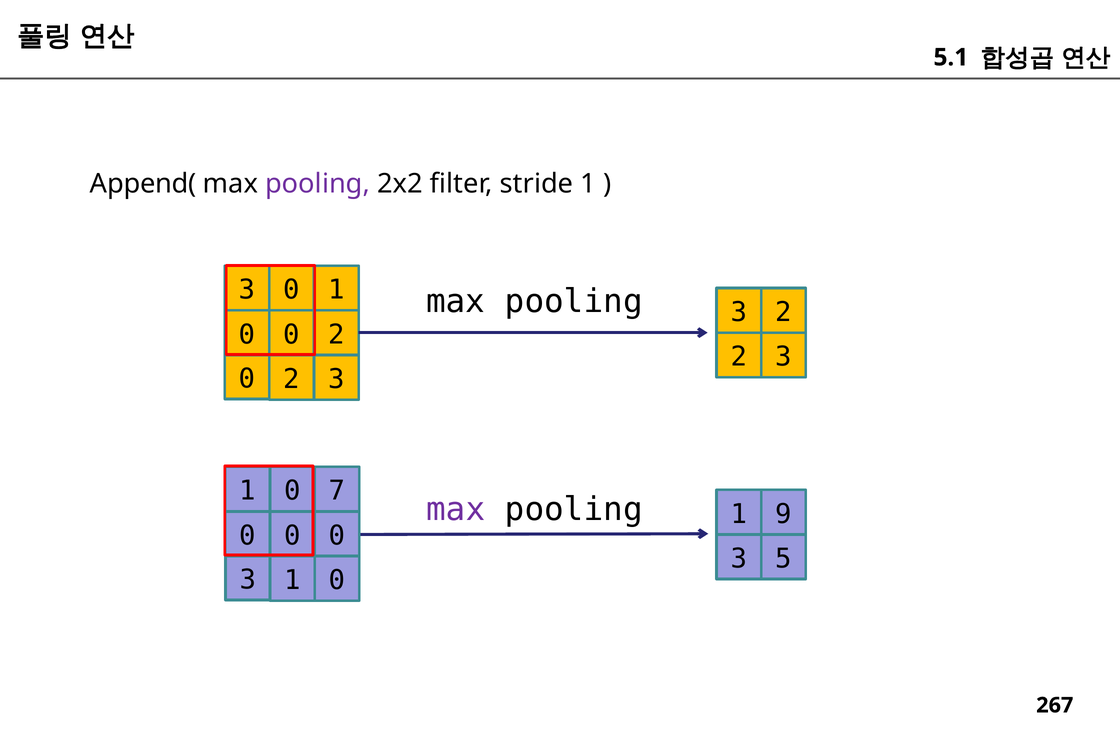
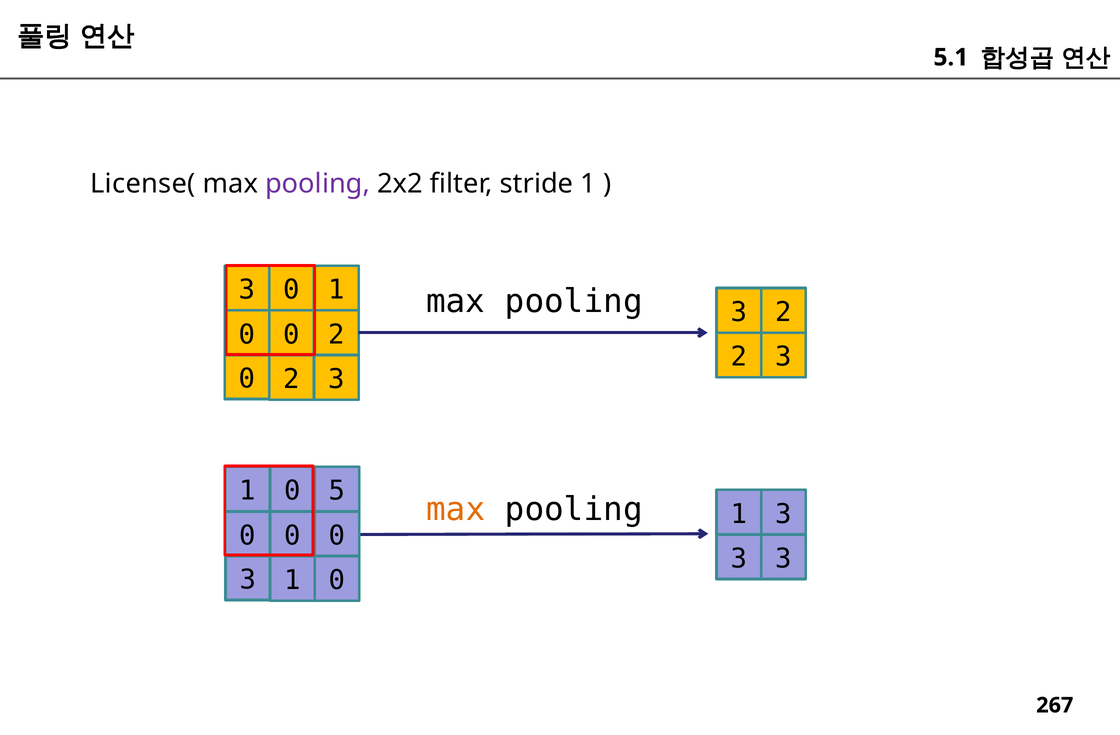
Append(: Append( -> License(
7: 7 -> 5
max at (456, 510) colour: purple -> orange
1 9: 9 -> 3
5 at (784, 559): 5 -> 3
